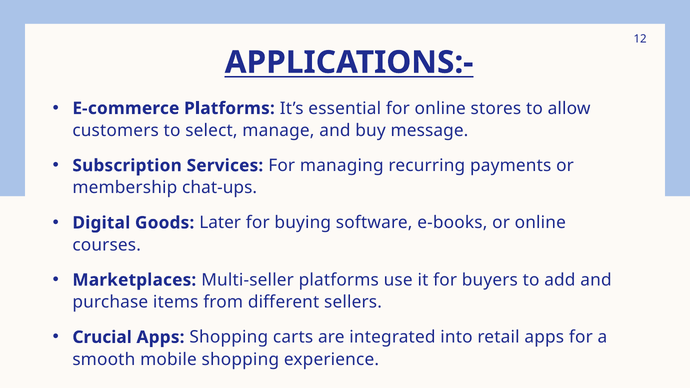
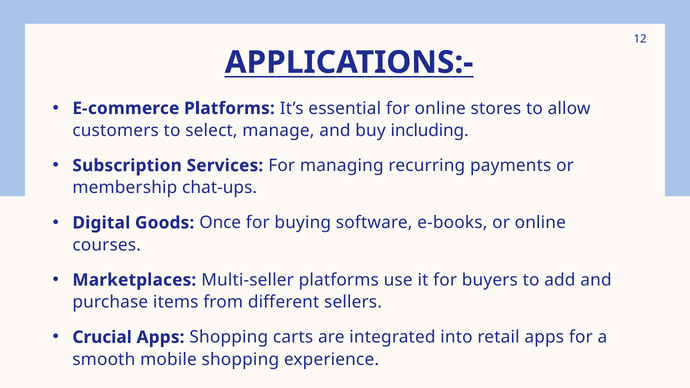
message: message -> including
Later: Later -> Once
